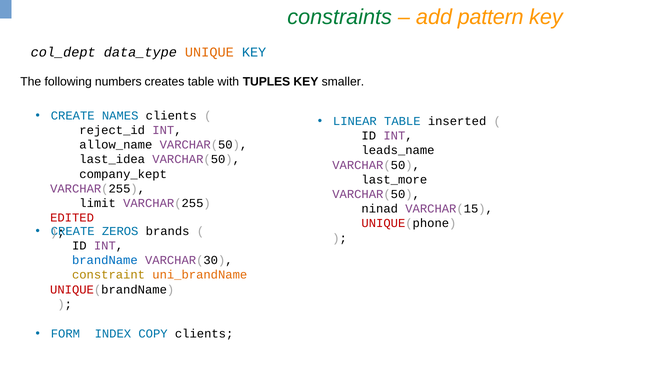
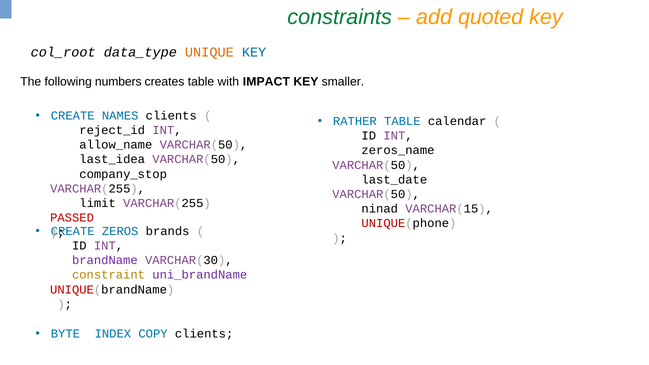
pattern: pattern -> quoted
col_dept: col_dept -> col_root
TUPLES: TUPLES -> IMPACT
LINEAR: LINEAR -> RATHER
inserted: inserted -> calendar
leads_name: leads_name -> zeros_name
company_kept: company_kept -> company_stop
last_more: last_more -> last_date
EDITED: EDITED -> PASSED
brandName colour: blue -> purple
uni_brandName colour: orange -> purple
FORM: FORM -> BYTE
